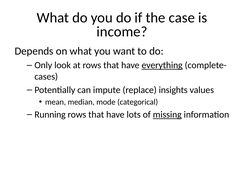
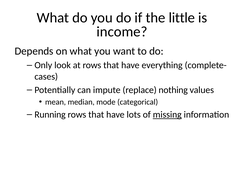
case: case -> little
everything underline: present -> none
insights: insights -> nothing
